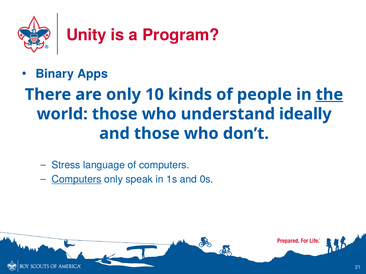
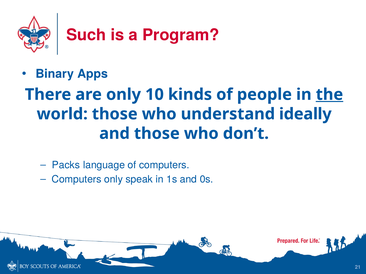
Unity: Unity -> Such
Stress: Stress -> Packs
Computers at (77, 180) underline: present -> none
